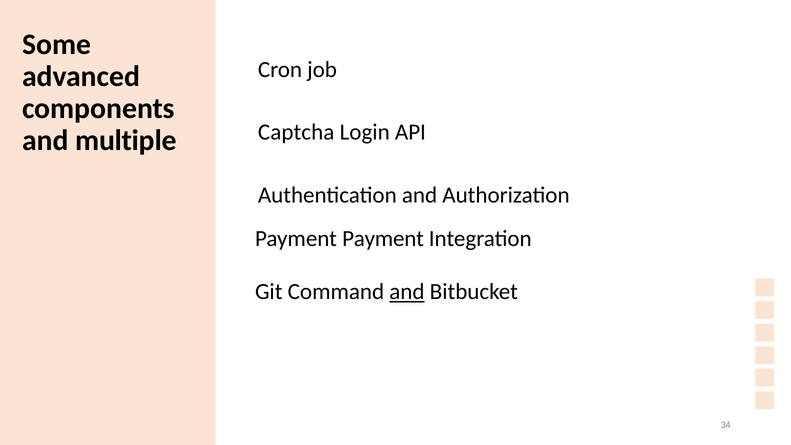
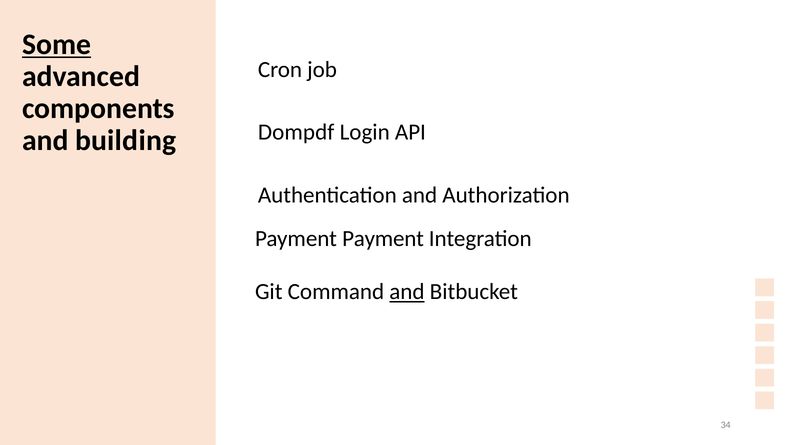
Some underline: none -> present
Captcha: Captcha -> Dompdf
multiple: multiple -> building
